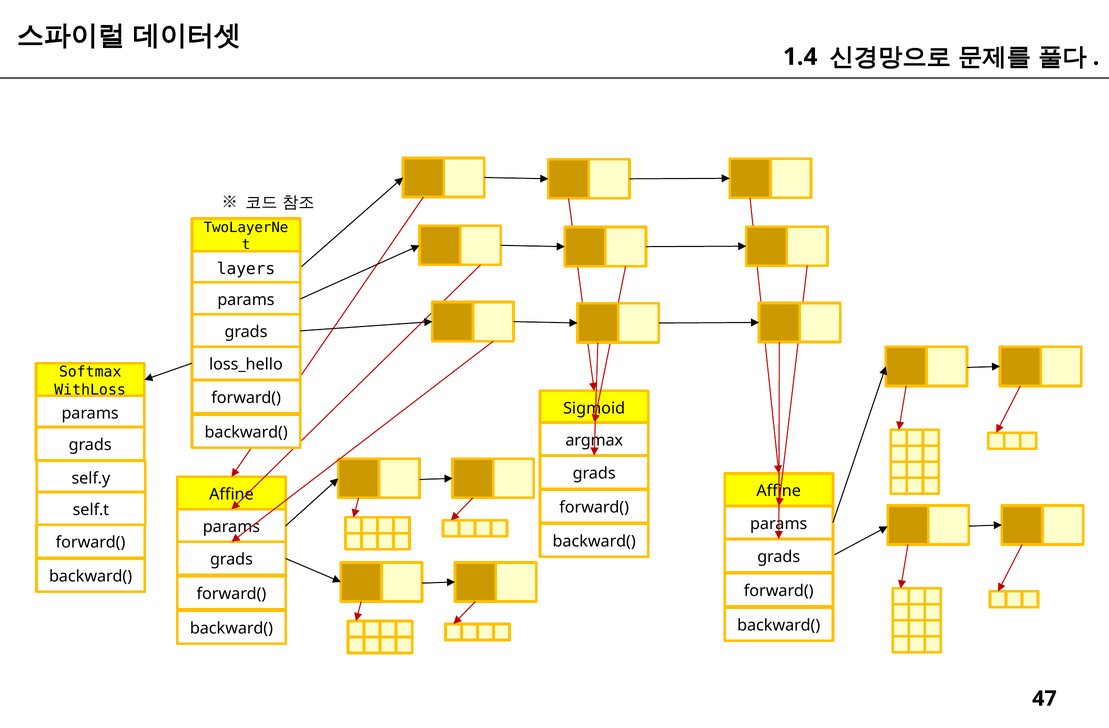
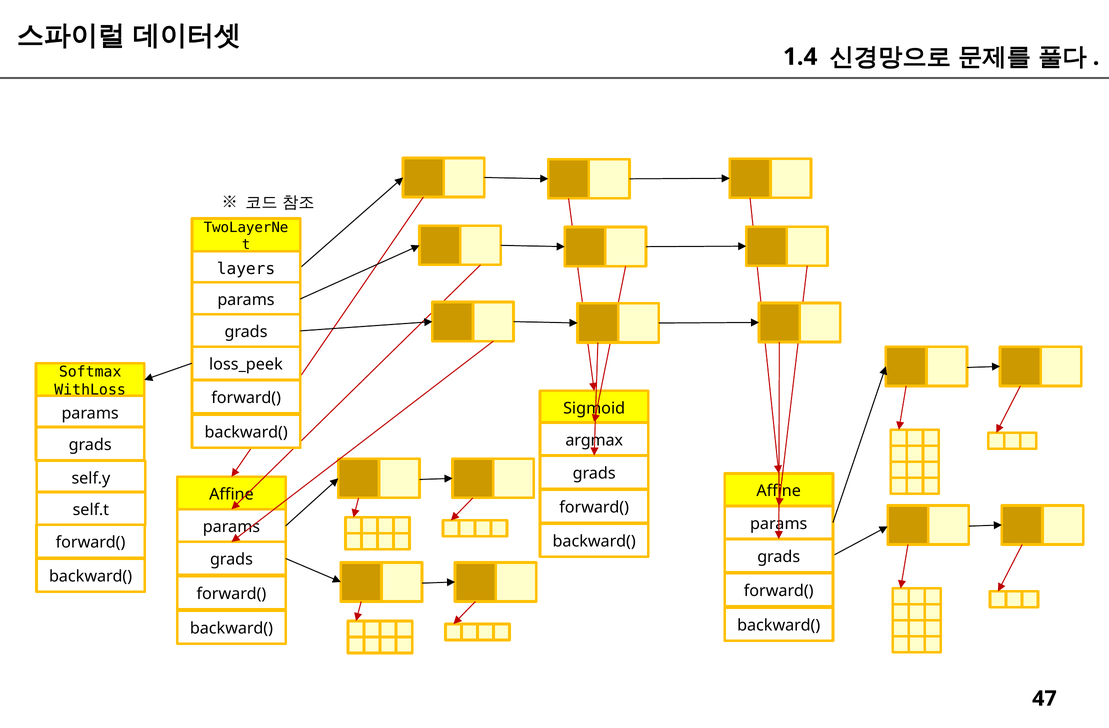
loss_hello: loss_hello -> loss_peek
